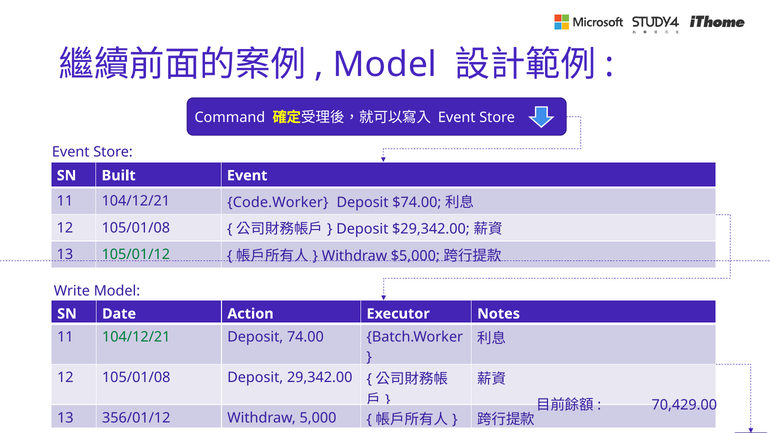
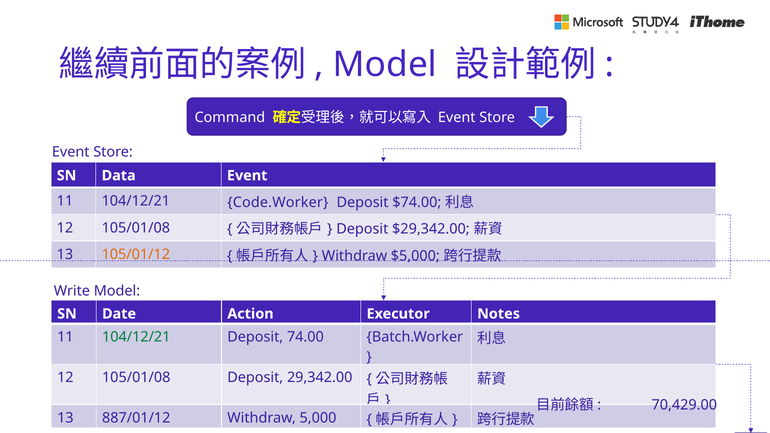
Built: Built -> Data
105/01/12 colour: green -> orange
356/01/12: 356/01/12 -> 887/01/12
